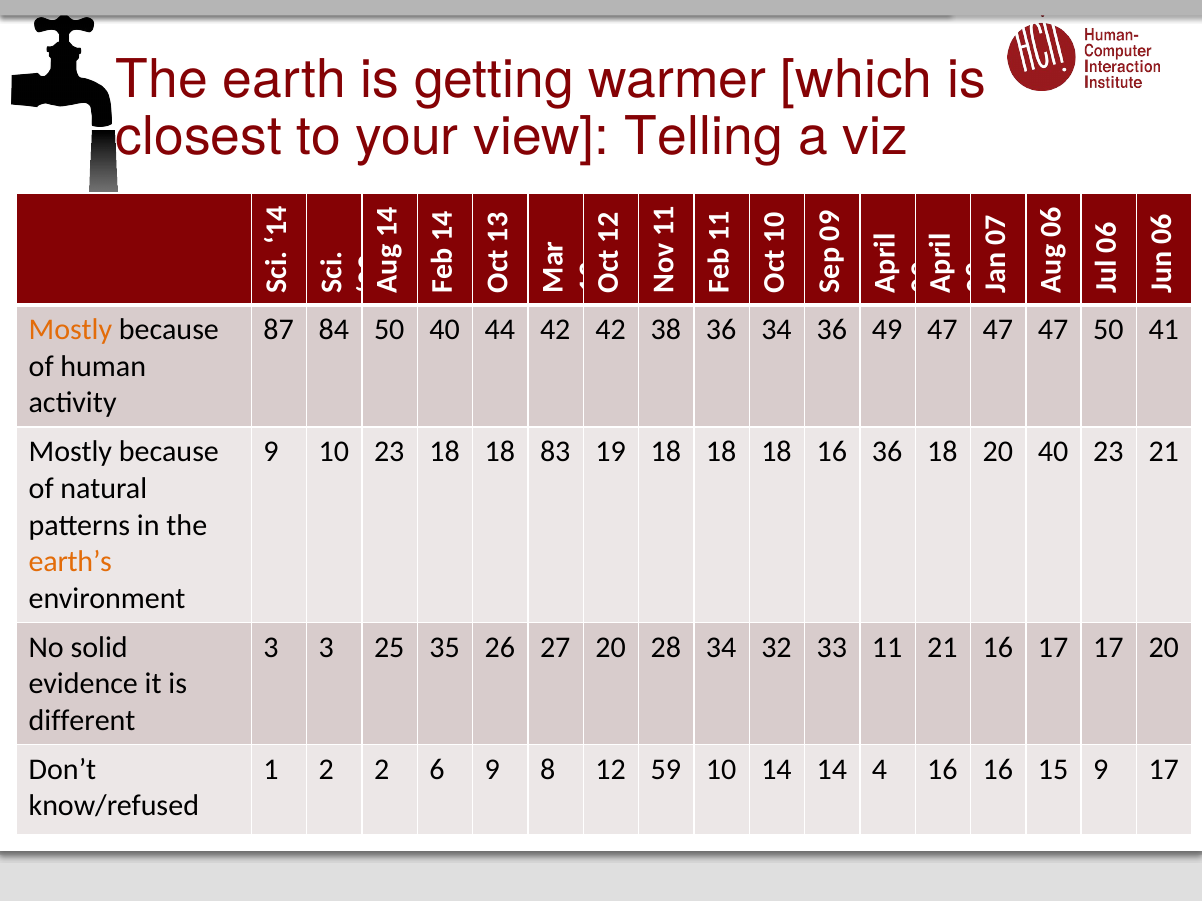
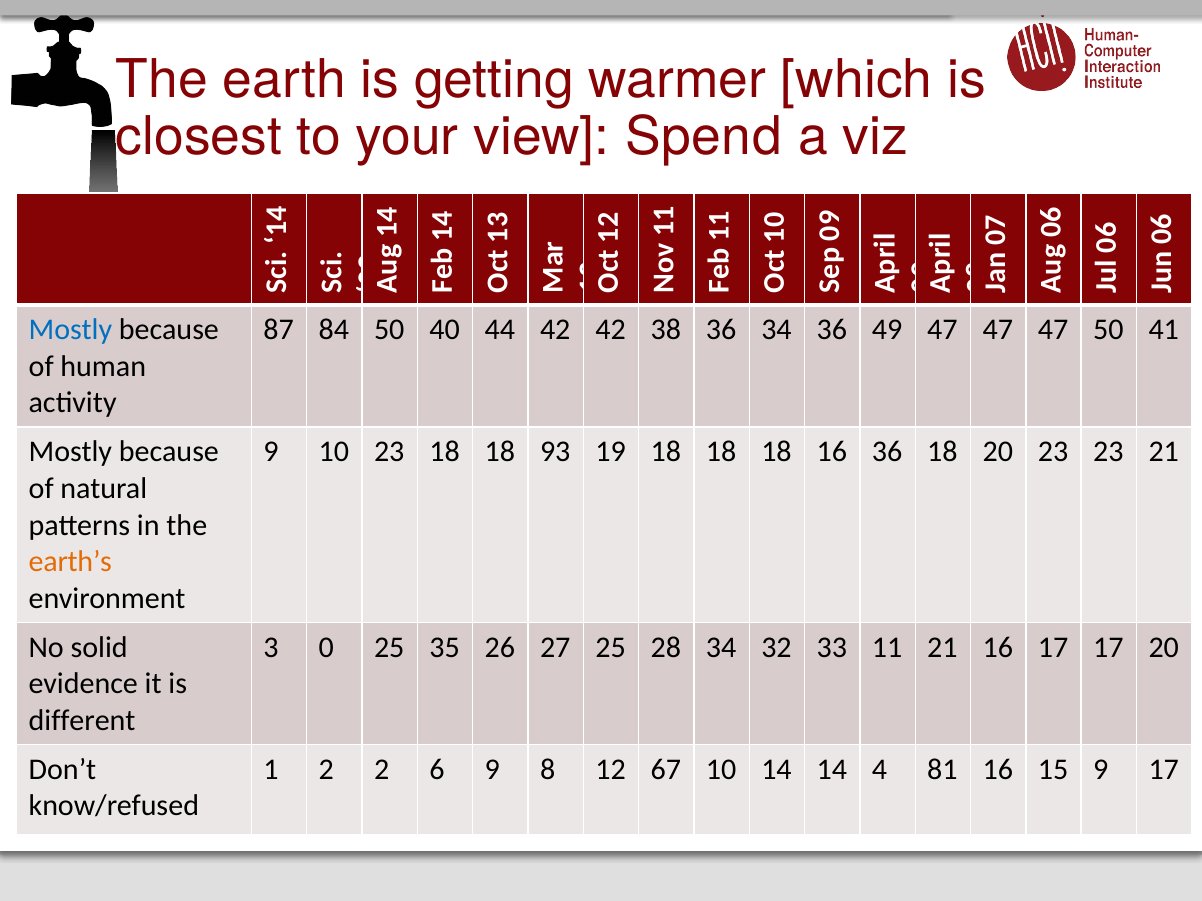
Telling: Telling -> Spend
Mostly at (70, 330) colour: orange -> blue
83: 83 -> 93
20 40: 40 -> 23
3 3: 3 -> 0
27 20: 20 -> 25
59: 59 -> 67
4 16: 16 -> 81
